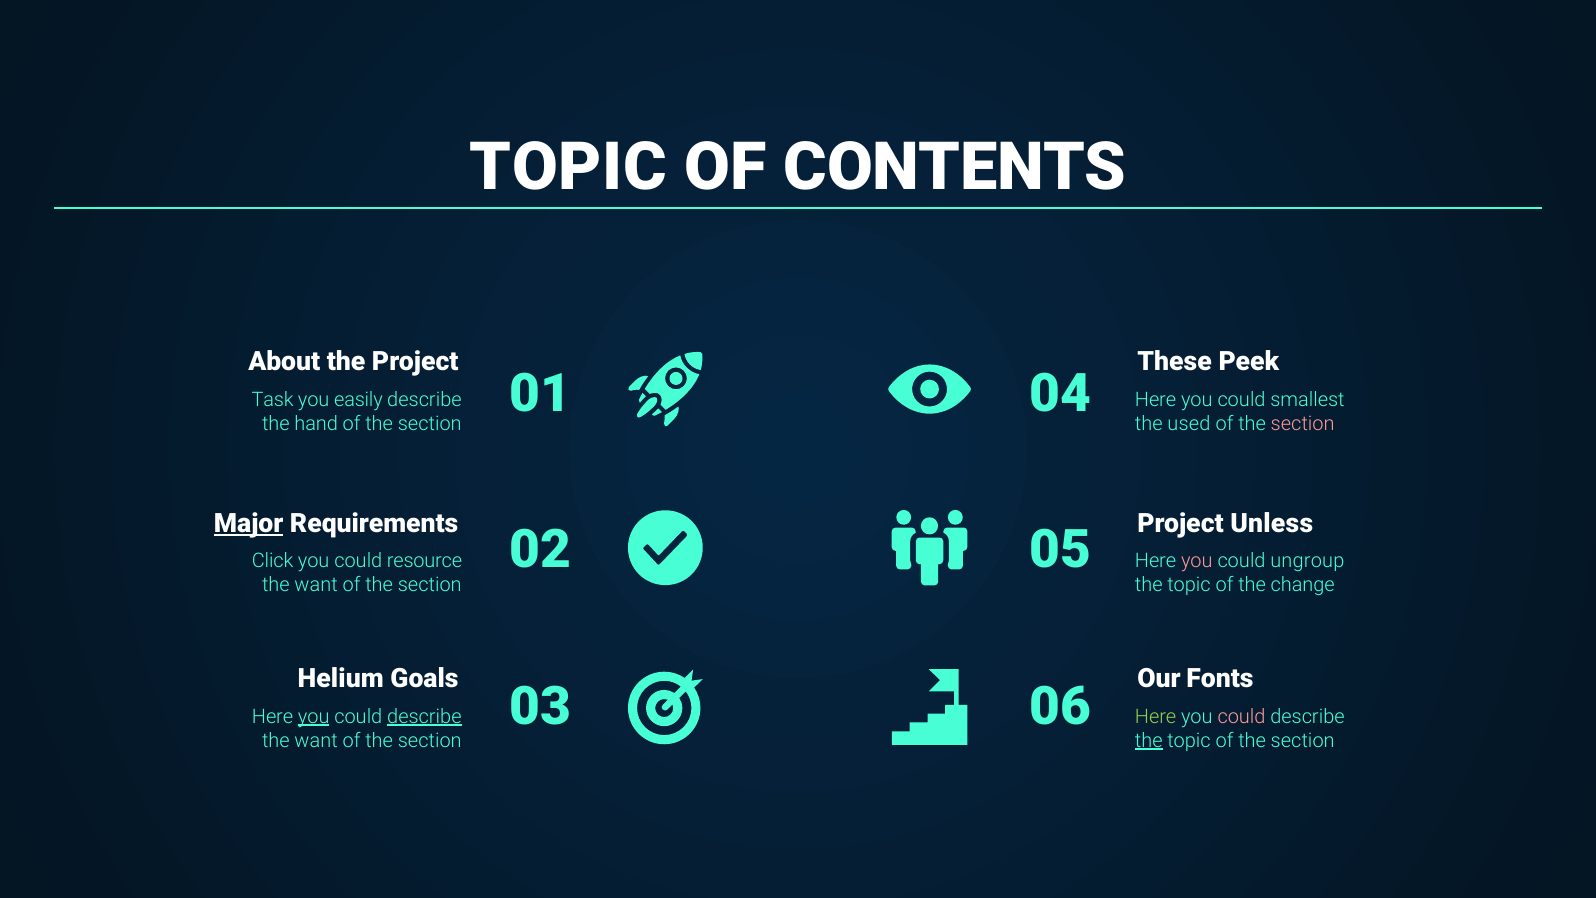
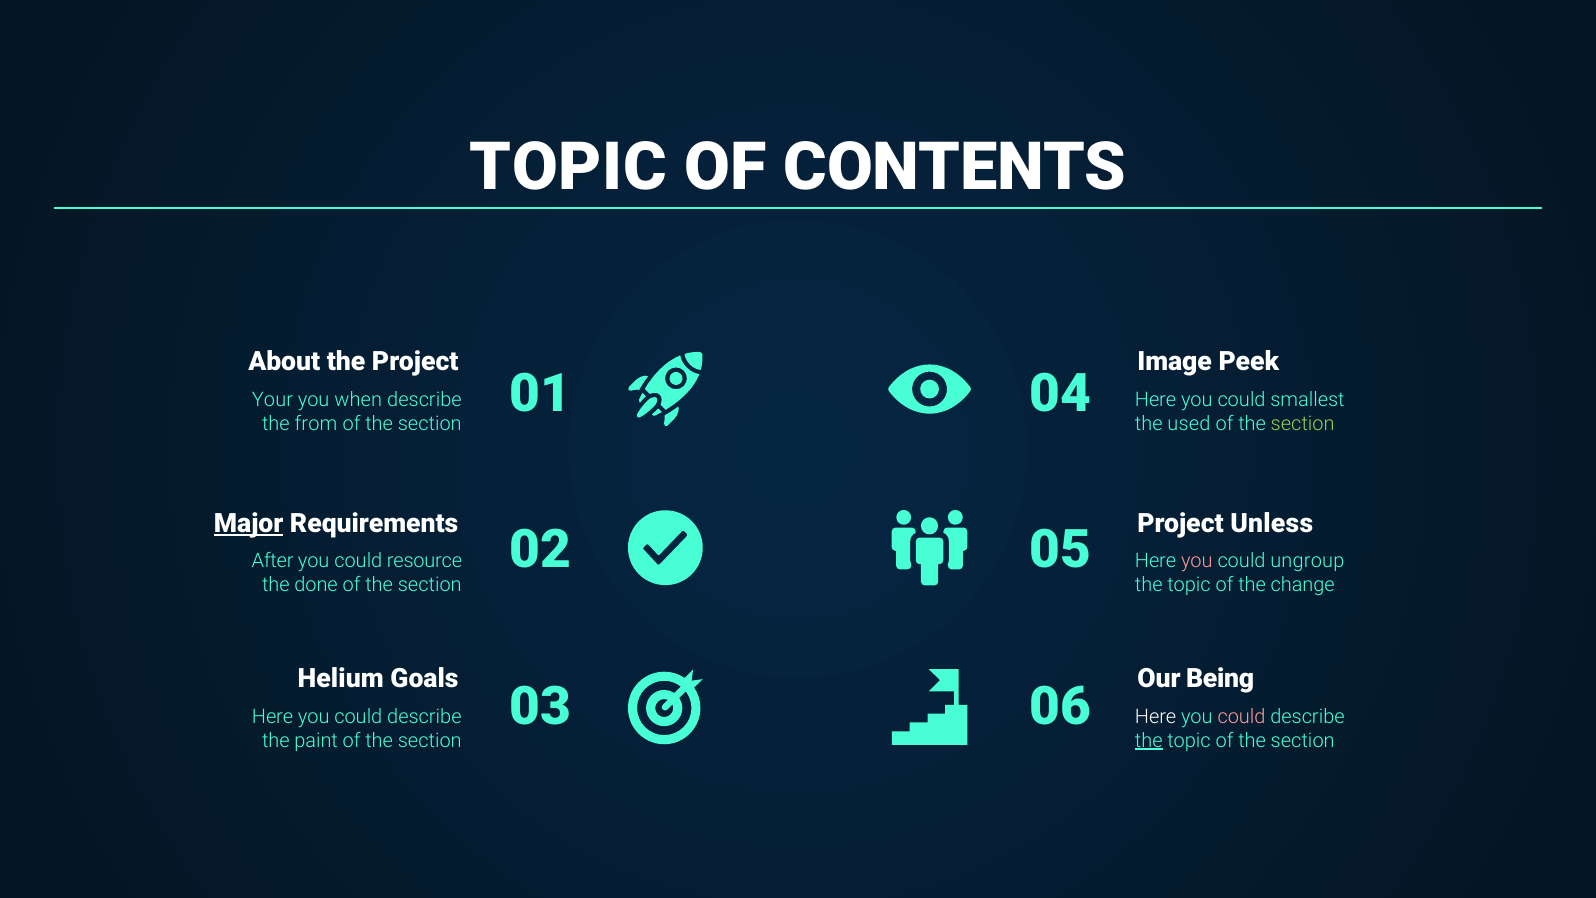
These: These -> Image
Task: Task -> Your
easily: easily -> when
hand: hand -> from
section at (1303, 424) colour: pink -> light green
Click: Click -> After
want at (316, 585): want -> done
Fonts: Fonts -> Being
you at (314, 716) underline: present -> none
describe at (424, 716) underline: present -> none
Here at (1156, 716) colour: light green -> white
want at (316, 740): want -> paint
